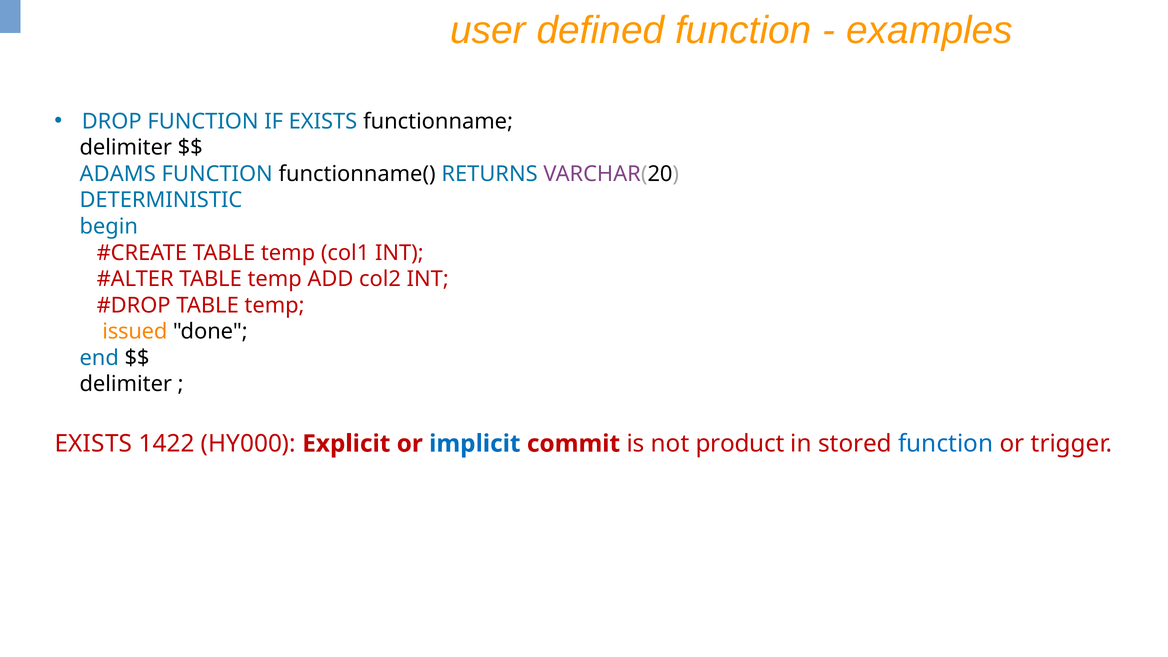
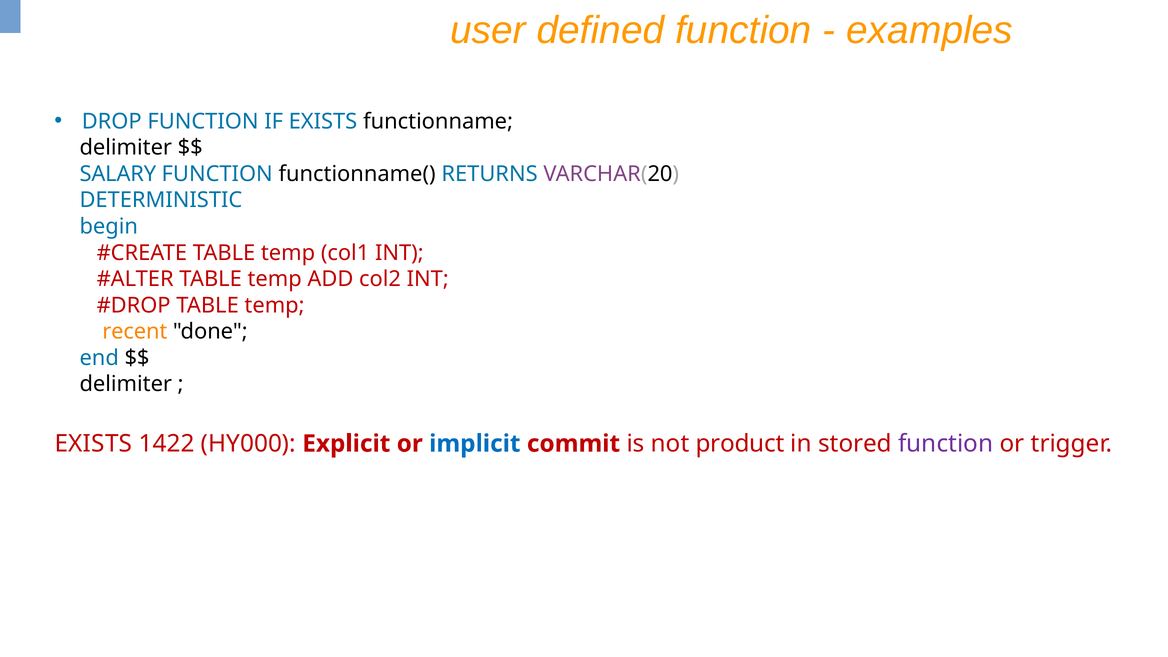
ADAMS: ADAMS -> SALARY
issued: issued -> recent
function at (946, 444) colour: blue -> purple
